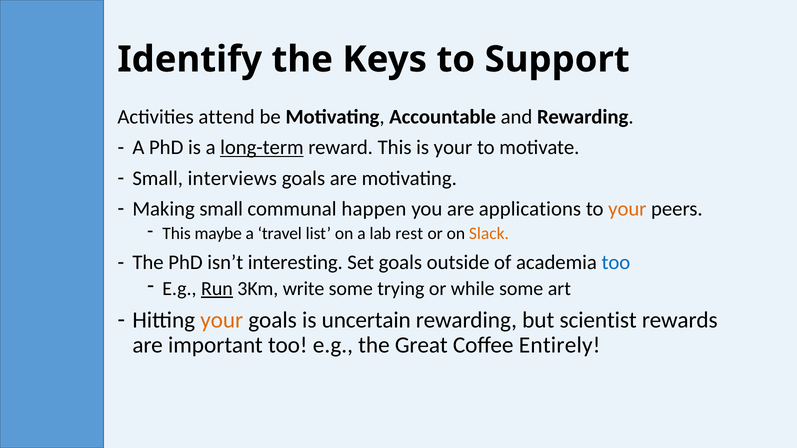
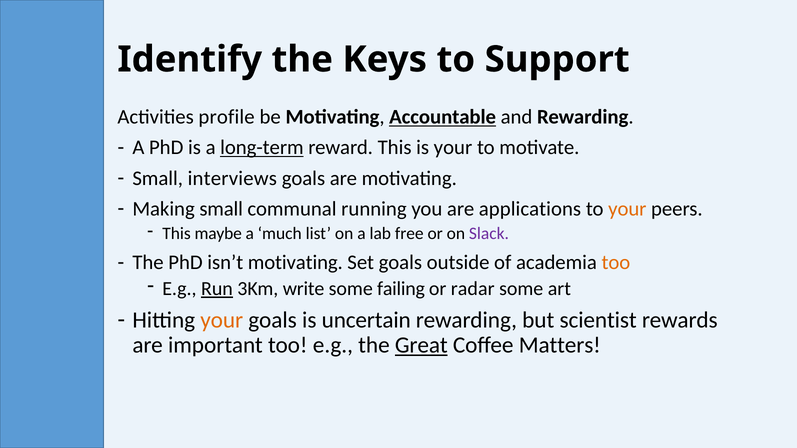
attend: attend -> profile
Accountable underline: none -> present
happen: happen -> running
travel: travel -> much
rest: rest -> free
Slack colour: orange -> purple
isn’t interesting: interesting -> motivating
too at (616, 263) colour: blue -> orange
trying: trying -> failing
while: while -> radar
Great underline: none -> present
Entirely: Entirely -> Matters
